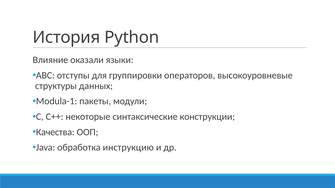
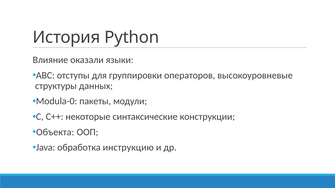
Modula-1: Modula-1 -> Modula-0
Качества: Качества -> Объекта
